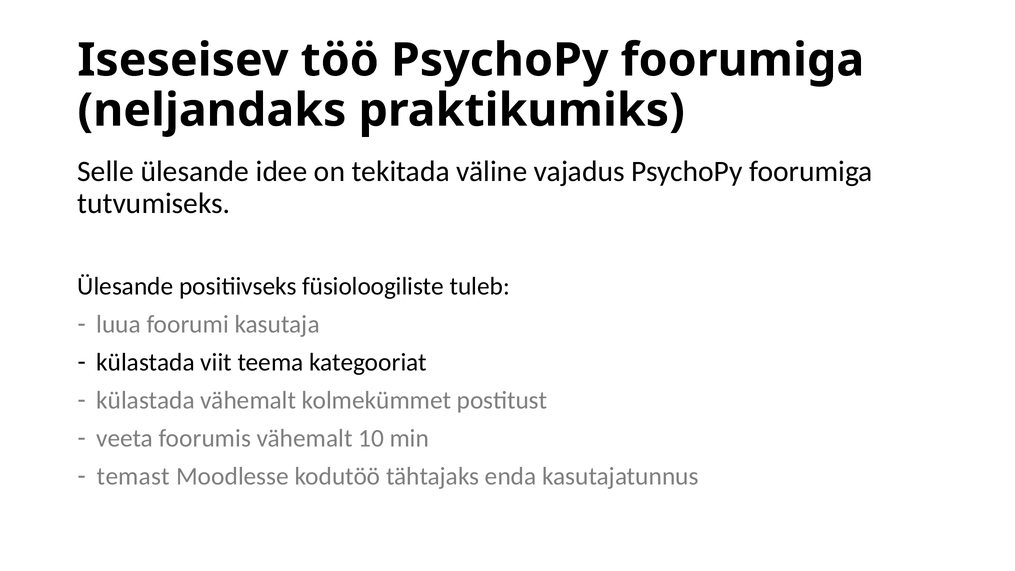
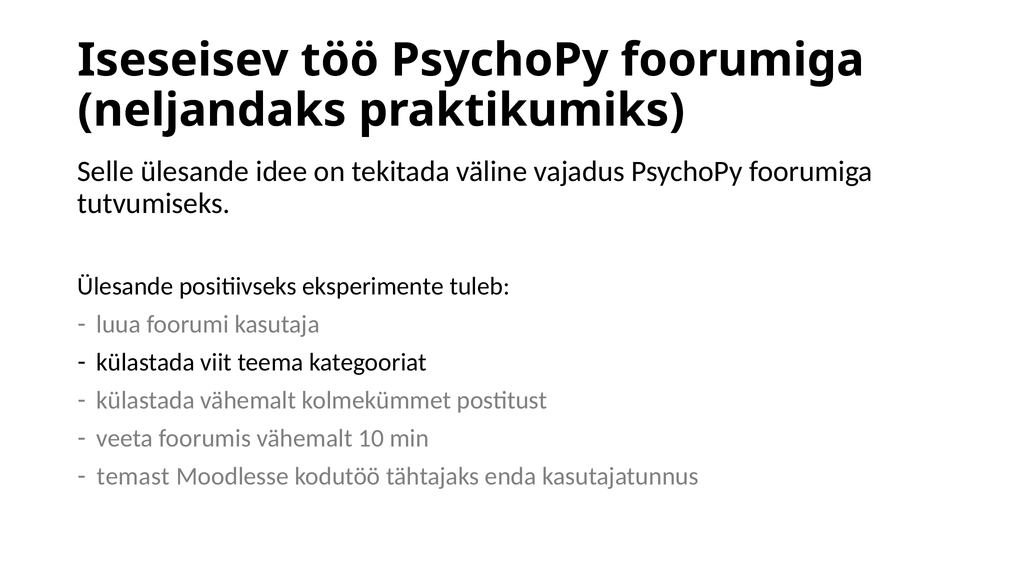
füsioloogiliste: füsioloogiliste -> eksperimente
